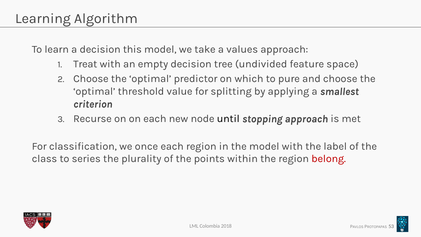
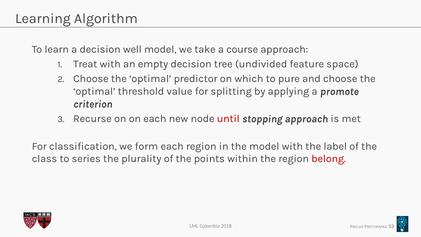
this: this -> well
values: values -> course
smallest: smallest -> promote
until colour: black -> red
once: once -> form
